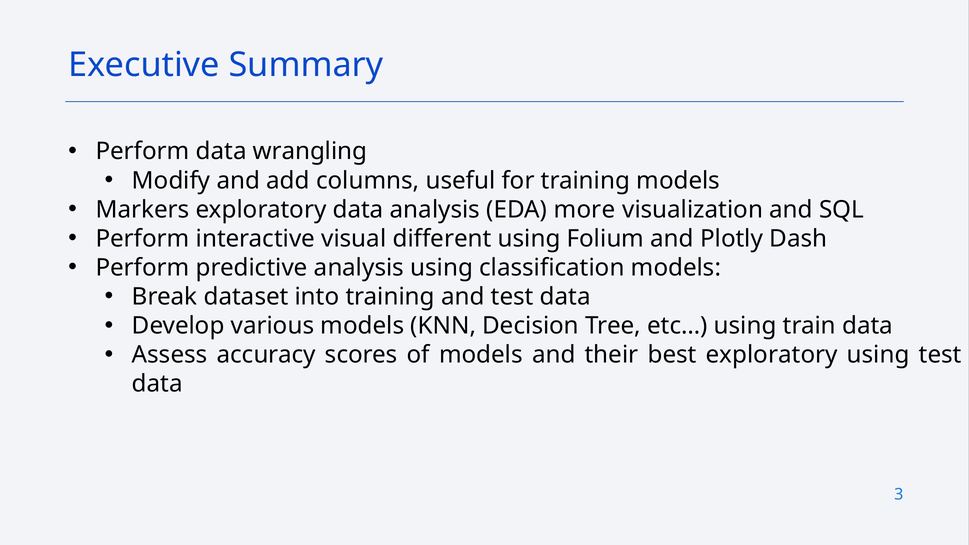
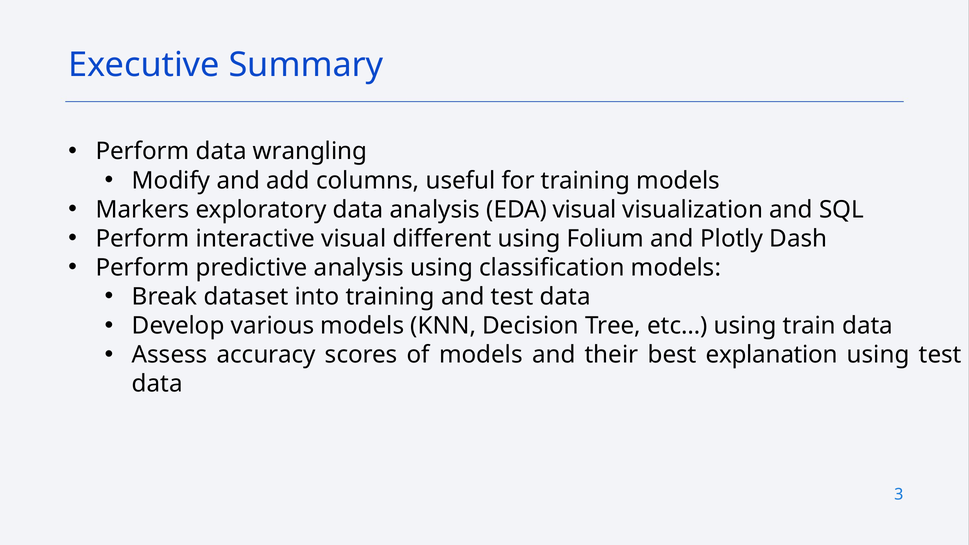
EDA more: more -> visual
best exploratory: exploratory -> explanation
